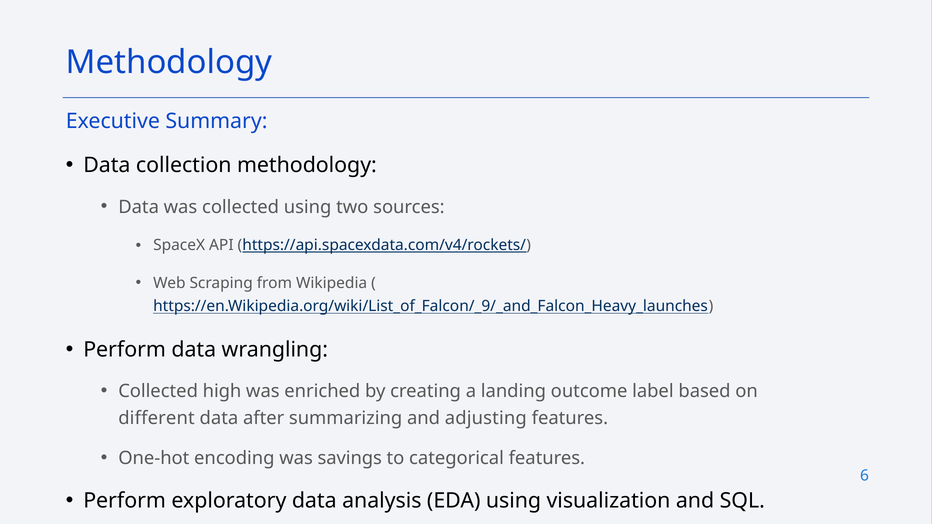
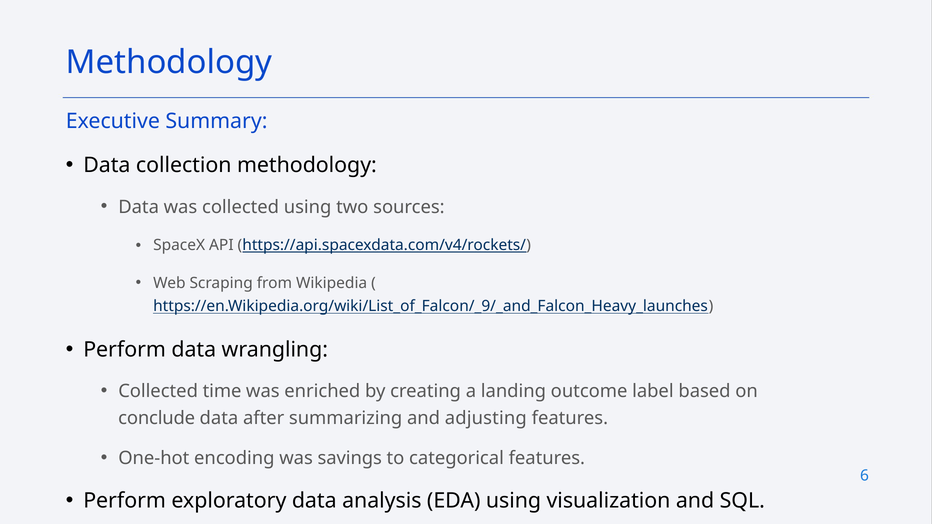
high: high -> time
different: different -> conclude
